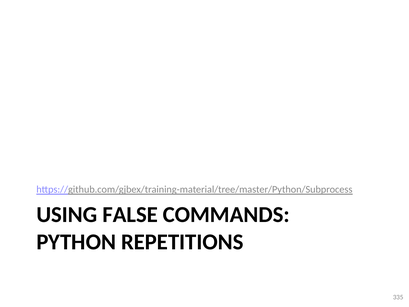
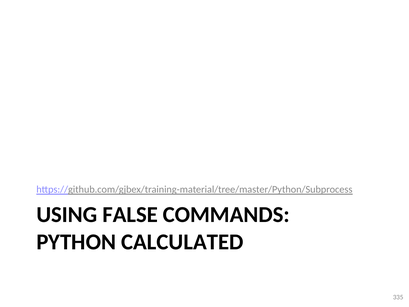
REPETITIONS: REPETITIONS -> CALCULATED
